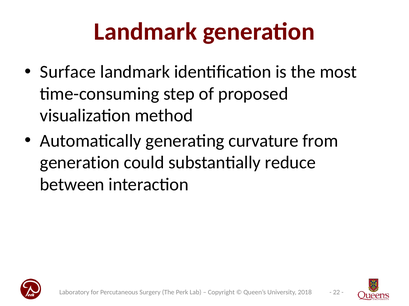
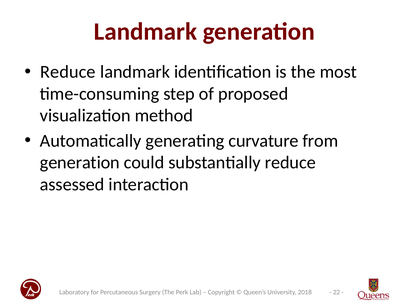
Surface at (68, 72): Surface -> Reduce
between: between -> assessed
